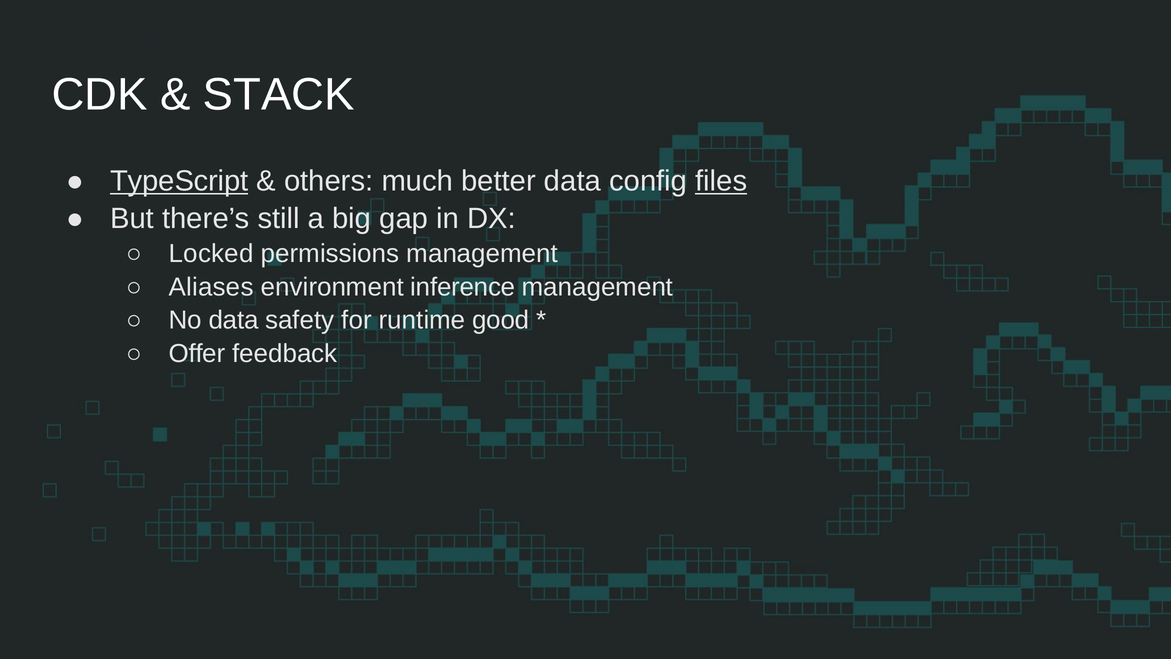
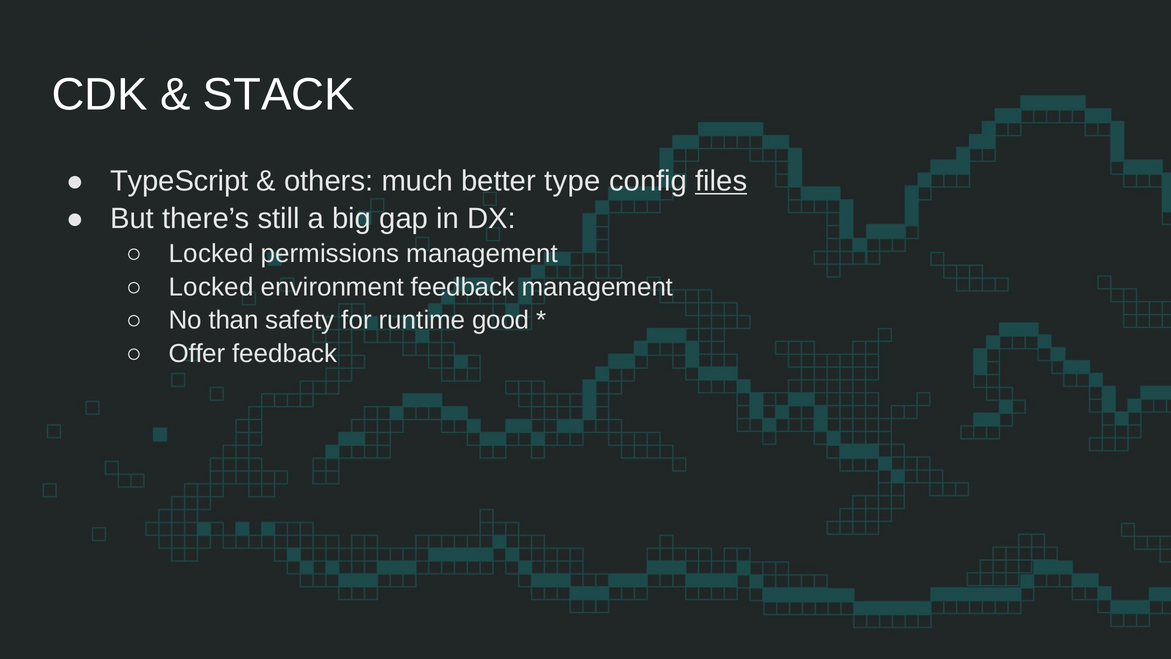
TypeScript underline: present -> none
better data: data -> type
Aliases at (211, 287): Aliases -> Locked
environment inference: inference -> feedback
No data: data -> than
